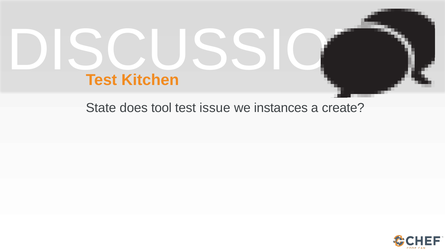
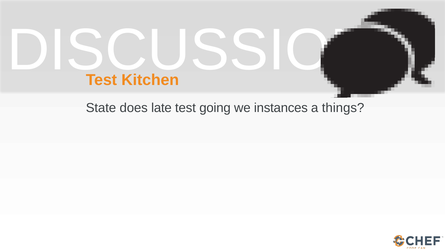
tool: tool -> late
issue: issue -> going
create: create -> things
